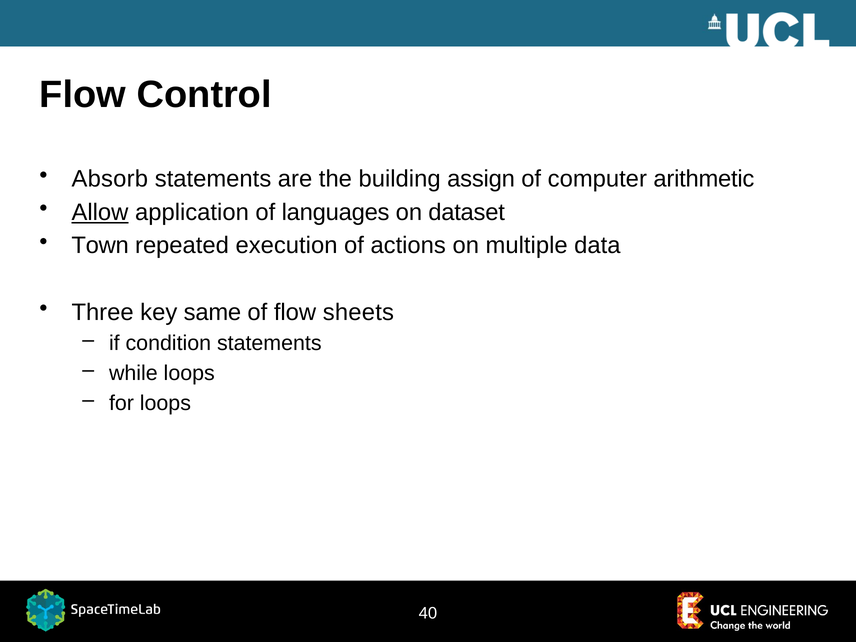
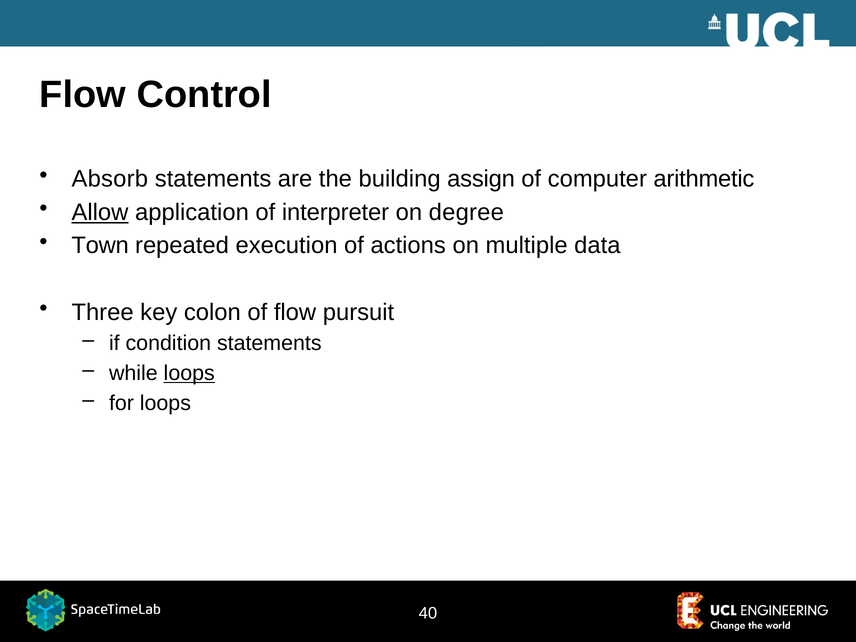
languages: languages -> interpreter
dataset: dataset -> degree
same: same -> colon
sheets: sheets -> pursuit
loops at (189, 373) underline: none -> present
